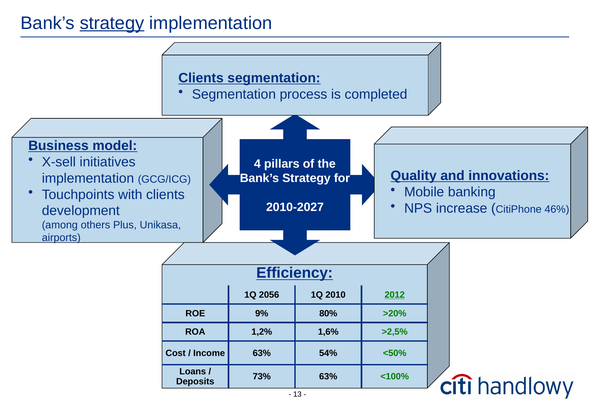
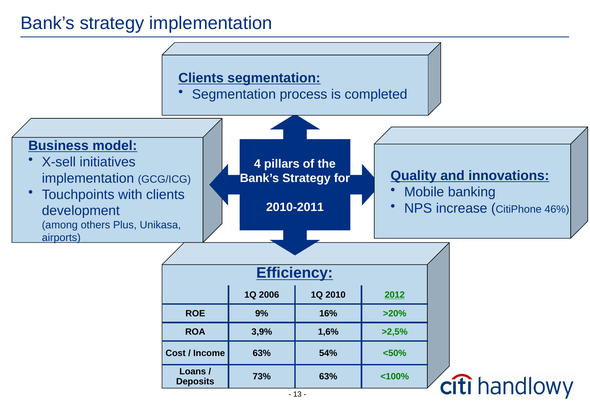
strategy at (112, 23) underline: present -> none
2010-2027: 2010-2027 -> 2010-2011
2056: 2056 -> 2006
80%: 80% -> 16%
1,2%: 1,2% -> 3,9%
